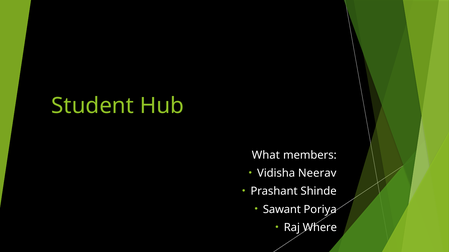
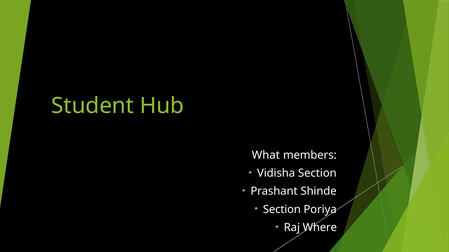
Vidisha Neerav: Neerav -> Section
Sawant at (282, 210): Sawant -> Section
